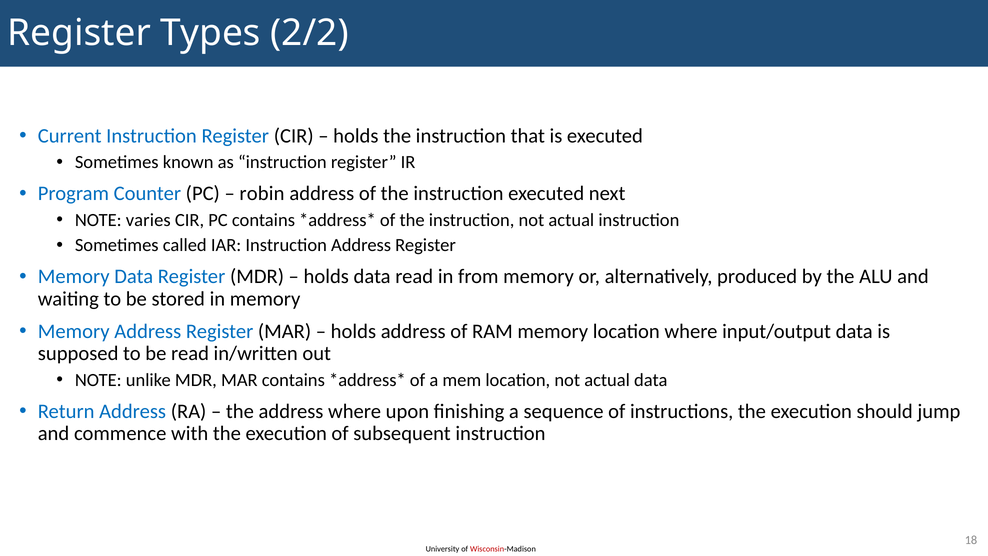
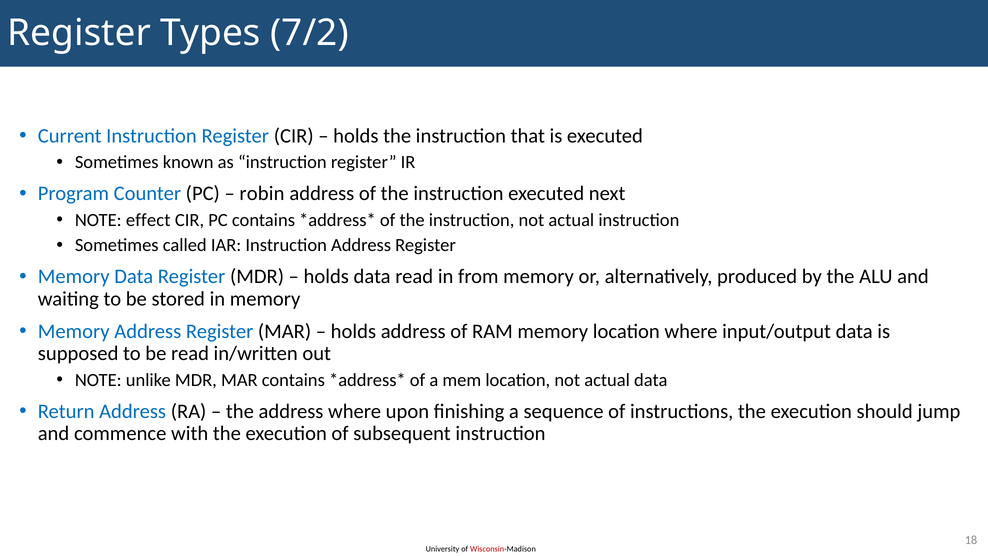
2/2: 2/2 -> 7/2
varies: varies -> effect
